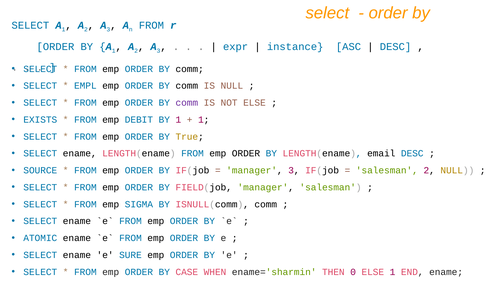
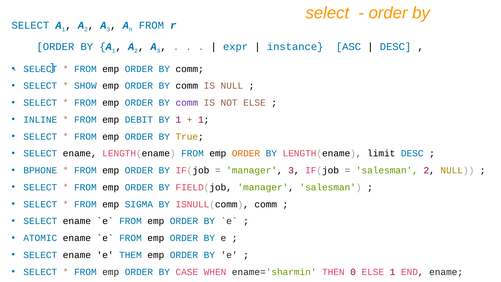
EMPL: EMPL -> SHOW
EXISTS: EXISTS -> INLINE
ORDER at (246, 153) colour: black -> orange
email: email -> limit
SOURCE: SOURCE -> BPHONE
SURE: SURE -> THEM
